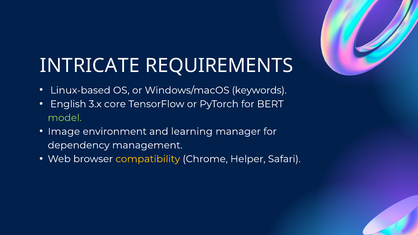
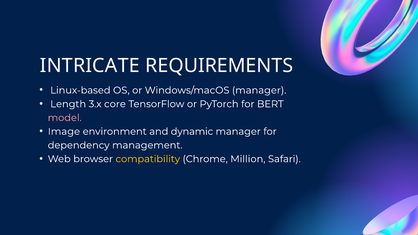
Windows/macOS keywords: keywords -> manager
English: English -> Length
model colour: light green -> pink
learning: learning -> dynamic
Helper: Helper -> Million
